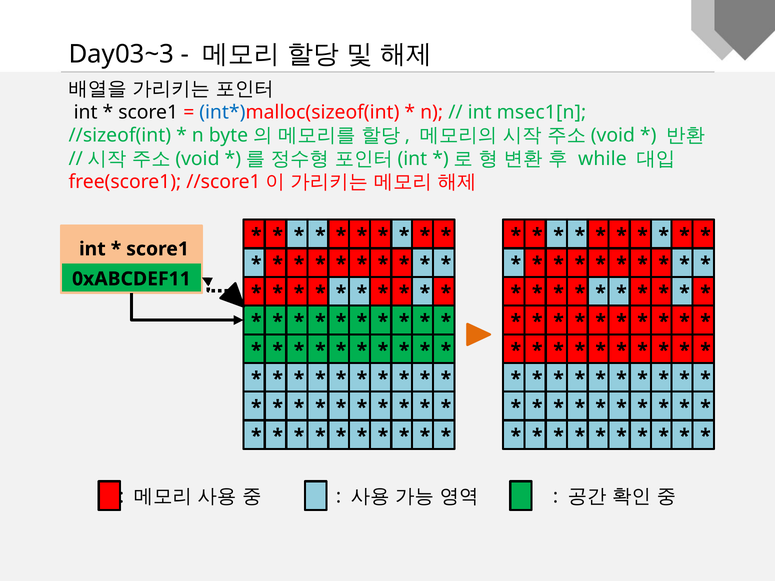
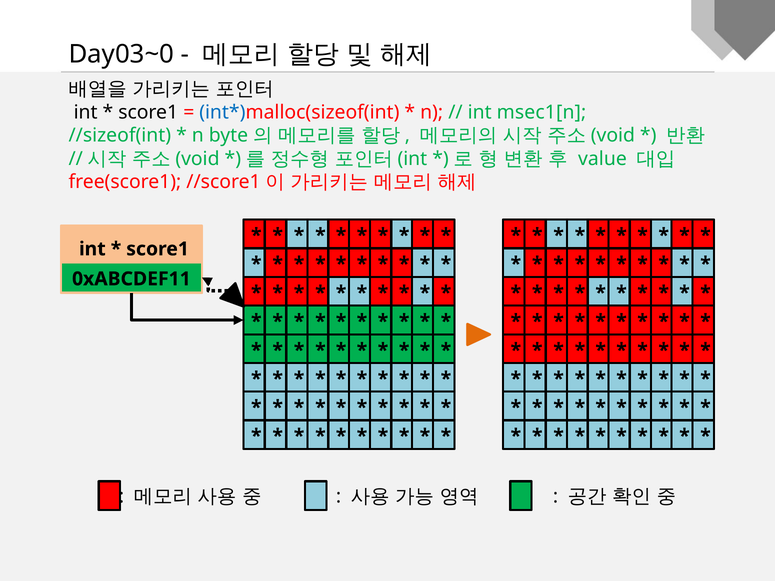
Day03~3: Day03~3 -> Day03~0
while: while -> value
